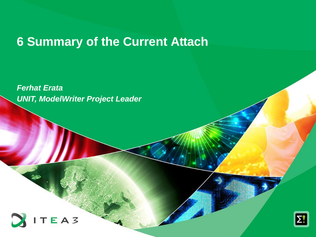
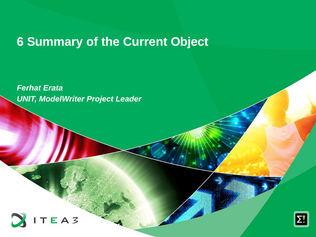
Attach: Attach -> Object
